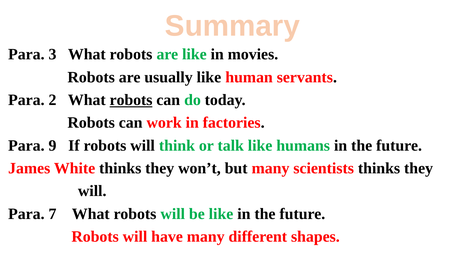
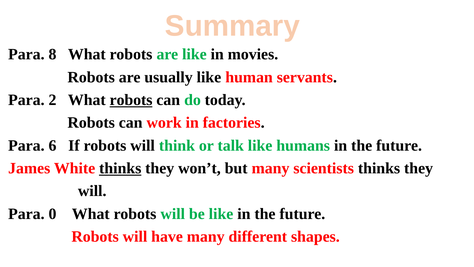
3: 3 -> 8
9: 9 -> 6
thinks at (120, 168) underline: none -> present
7: 7 -> 0
